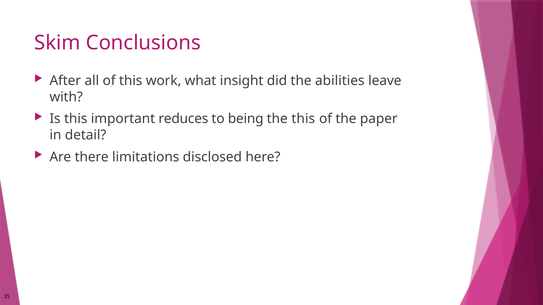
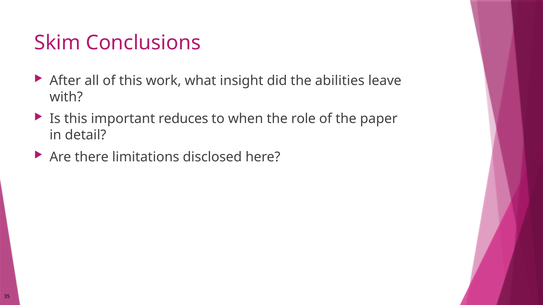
being: being -> when
the this: this -> role
